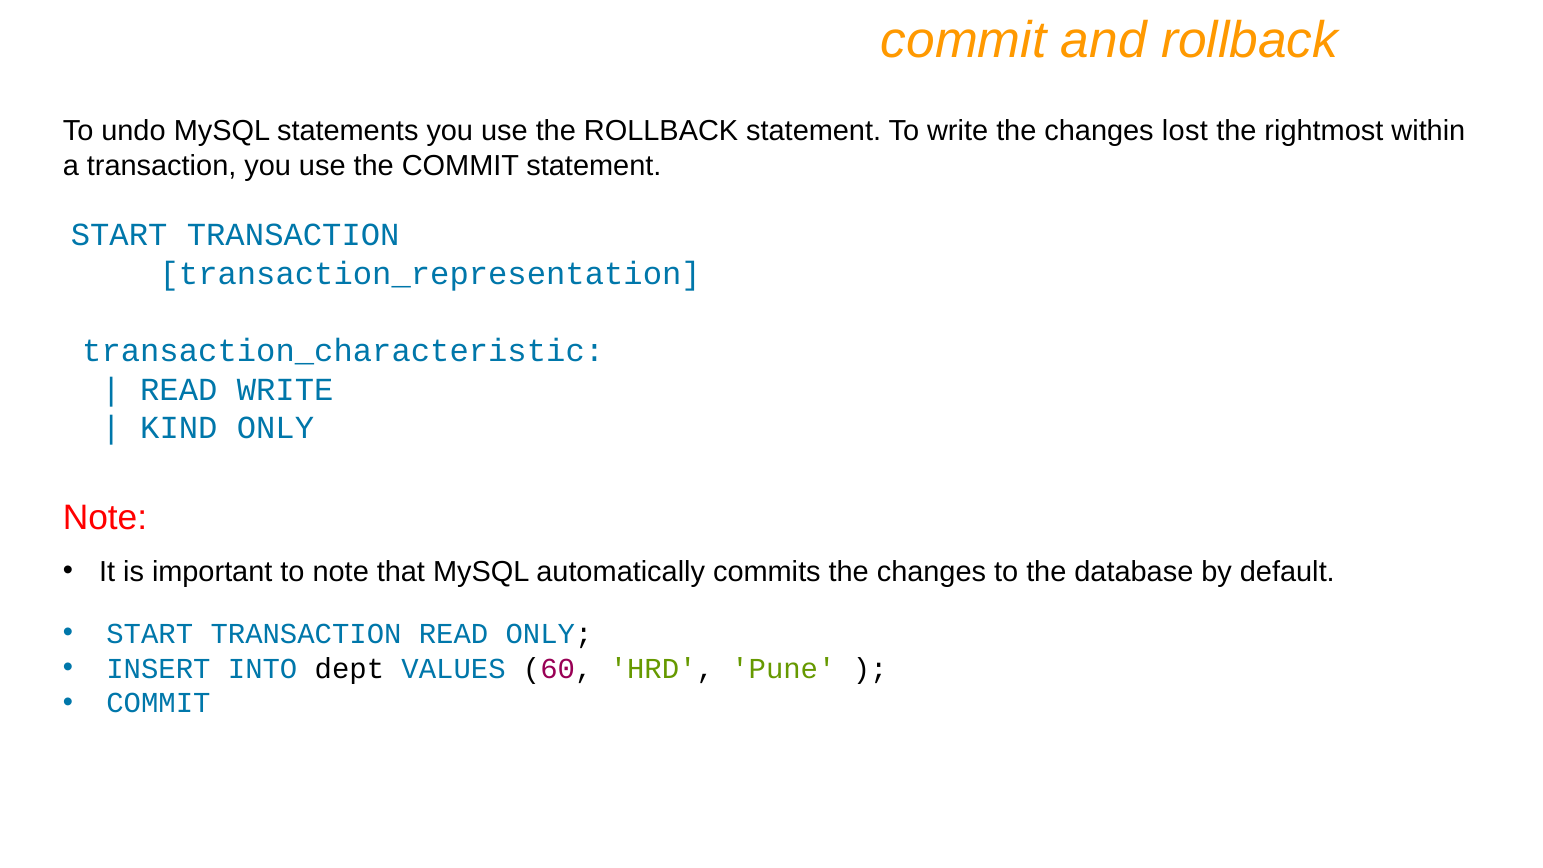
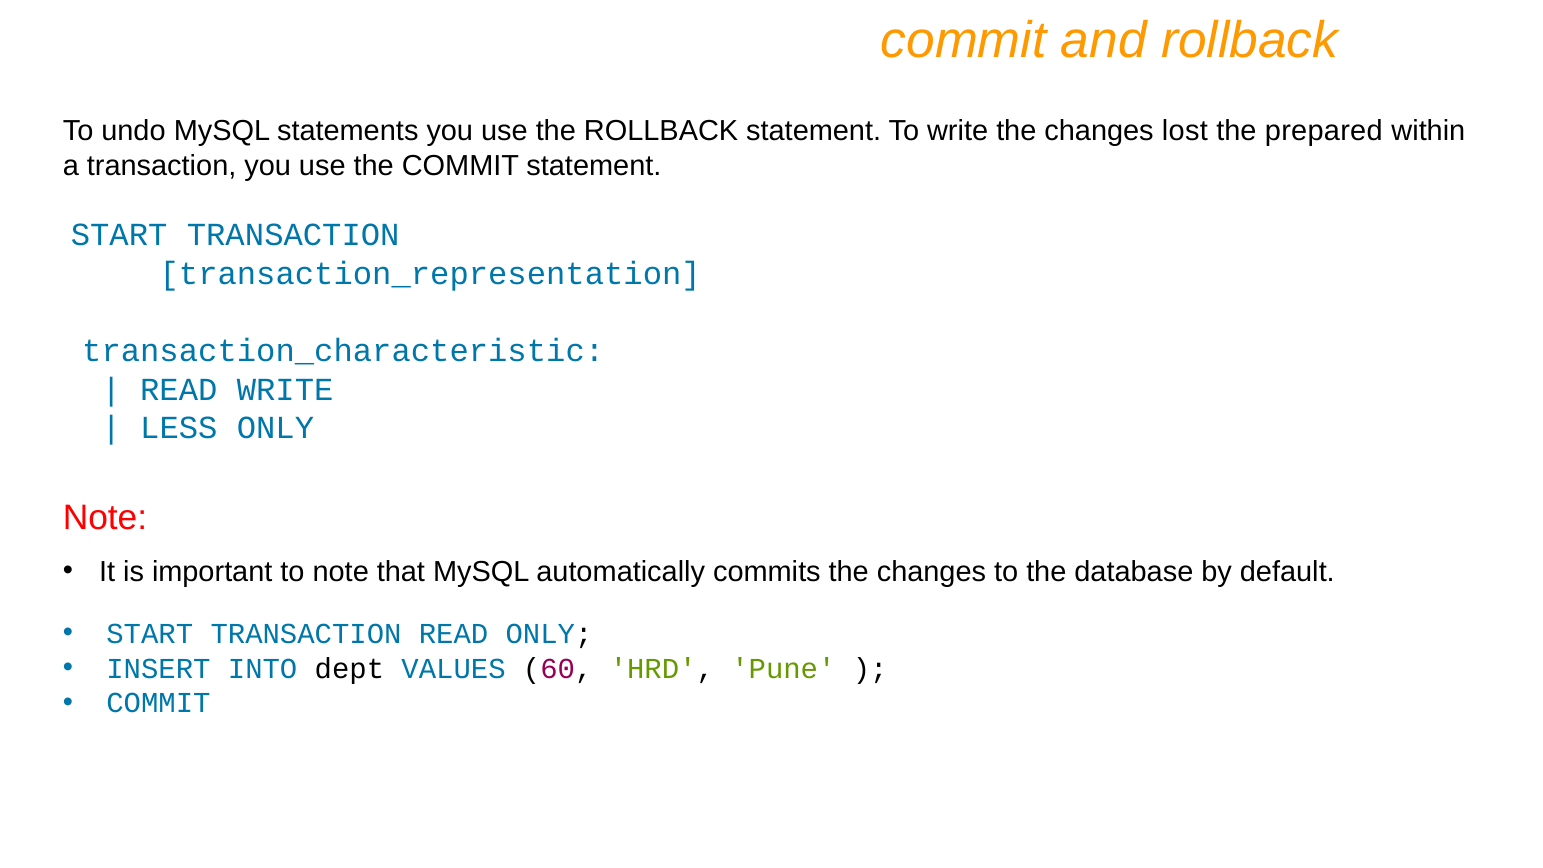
rightmost: rightmost -> prepared
KIND: KIND -> LESS
